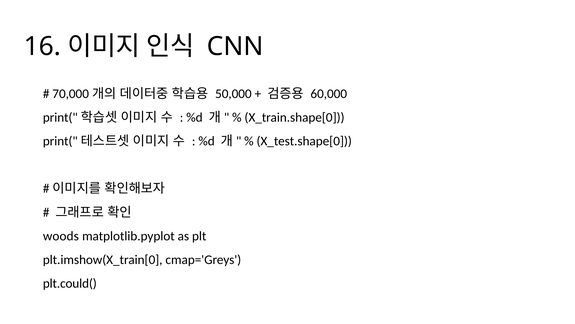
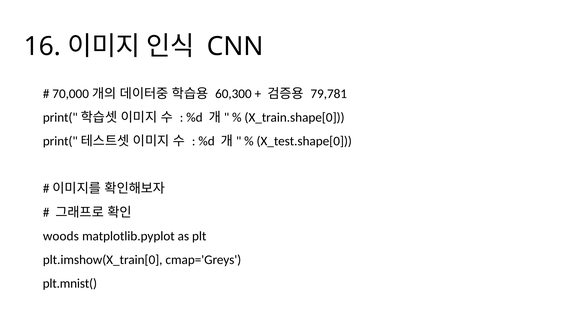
50,000: 50,000 -> 60,300
60,000: 60,000 -> 79,781
plt.could(: plt.could( -> plt.mnist(
